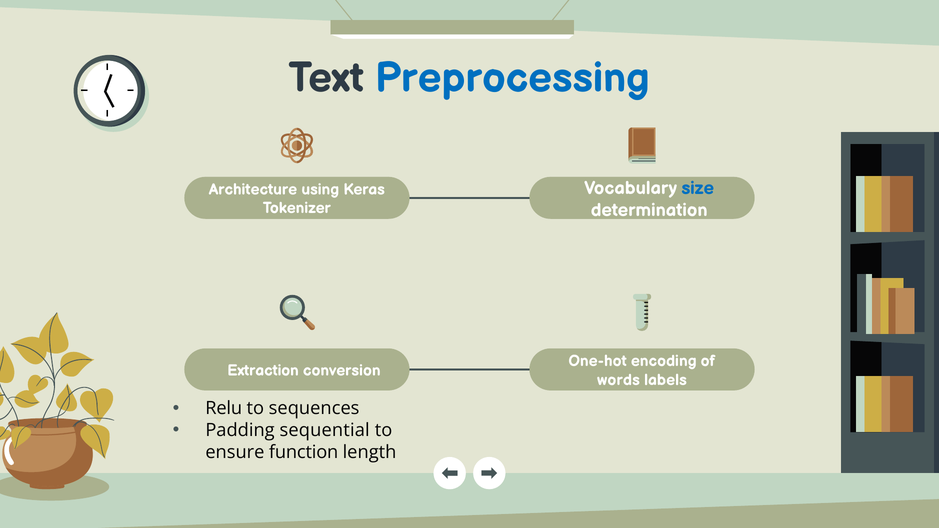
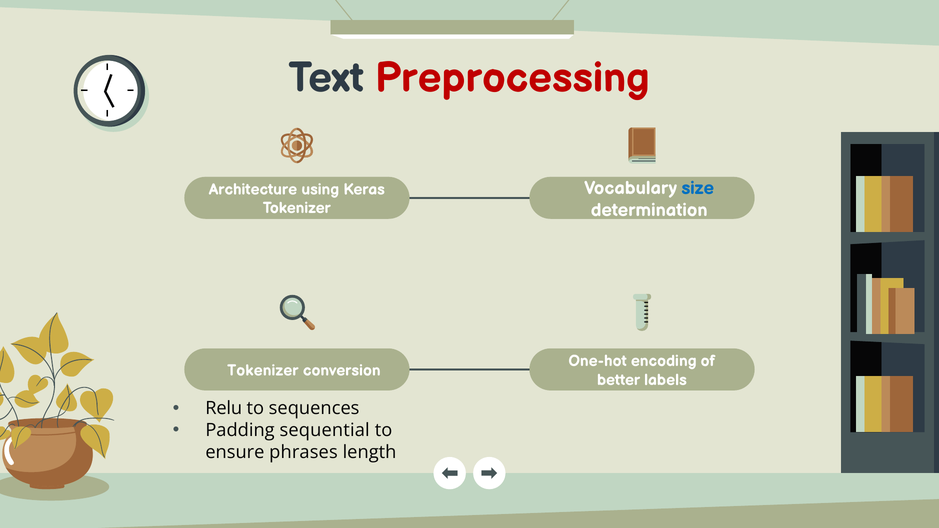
Preprocessing colour: blue -> red
Extraction at (263, 371): Extraction -> Tokenizer
words: words -> better
function: function -> phrases
